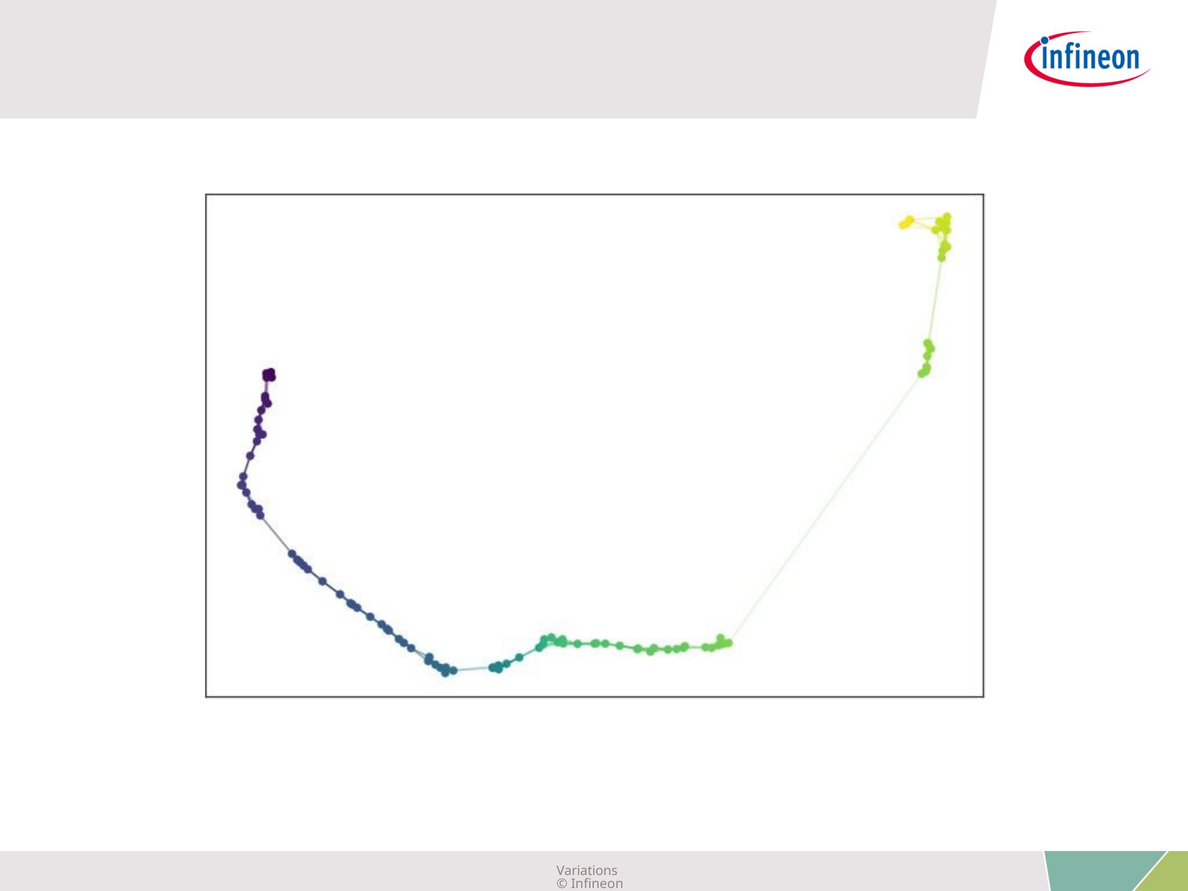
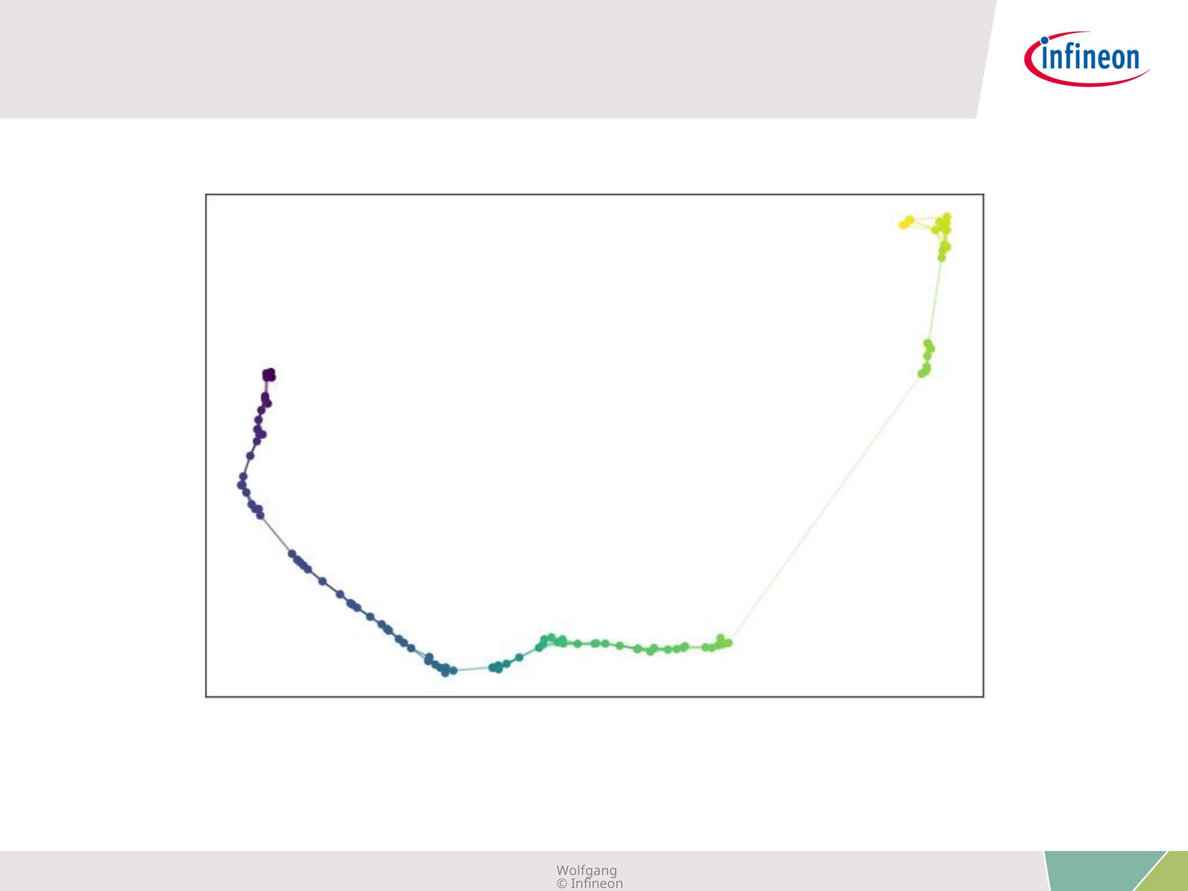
Variations: Variations -> Wolfgang
